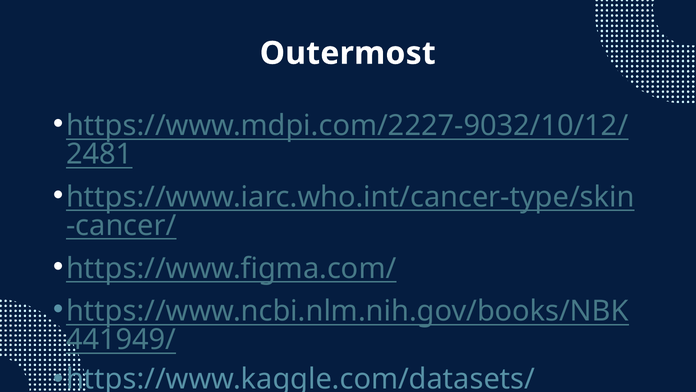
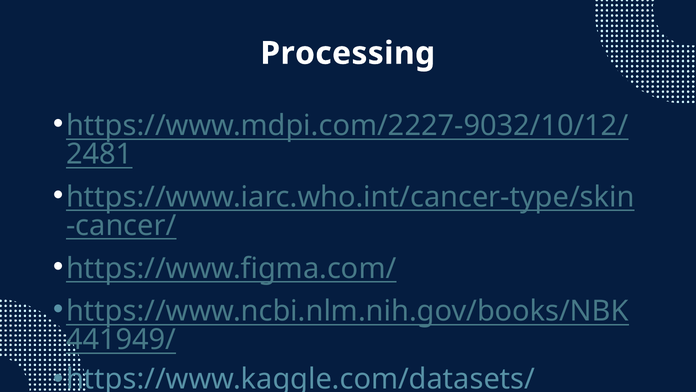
Outermost: Outermost -> Processing
